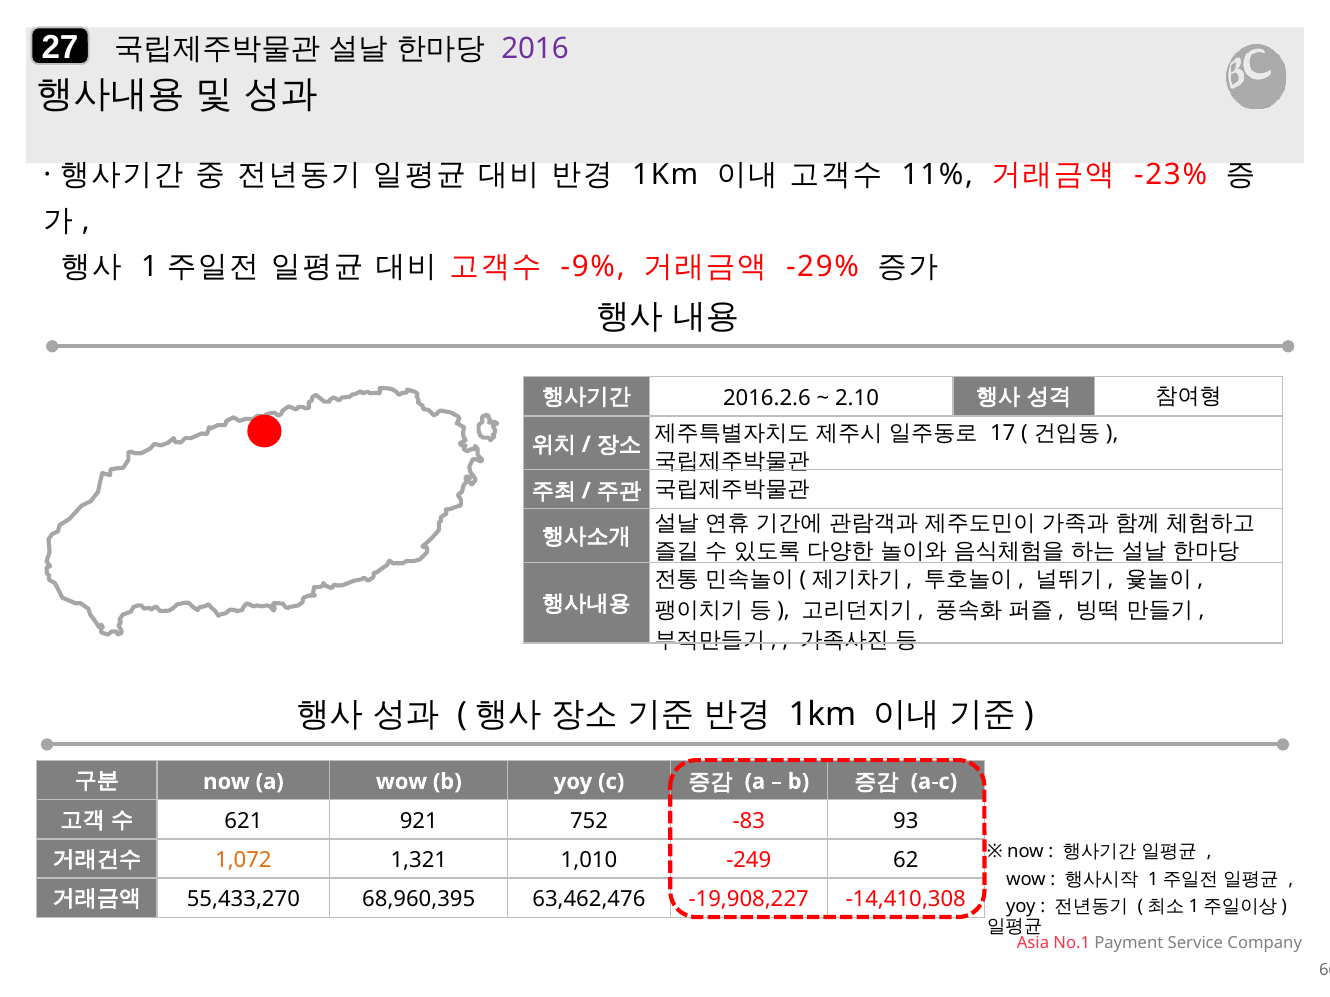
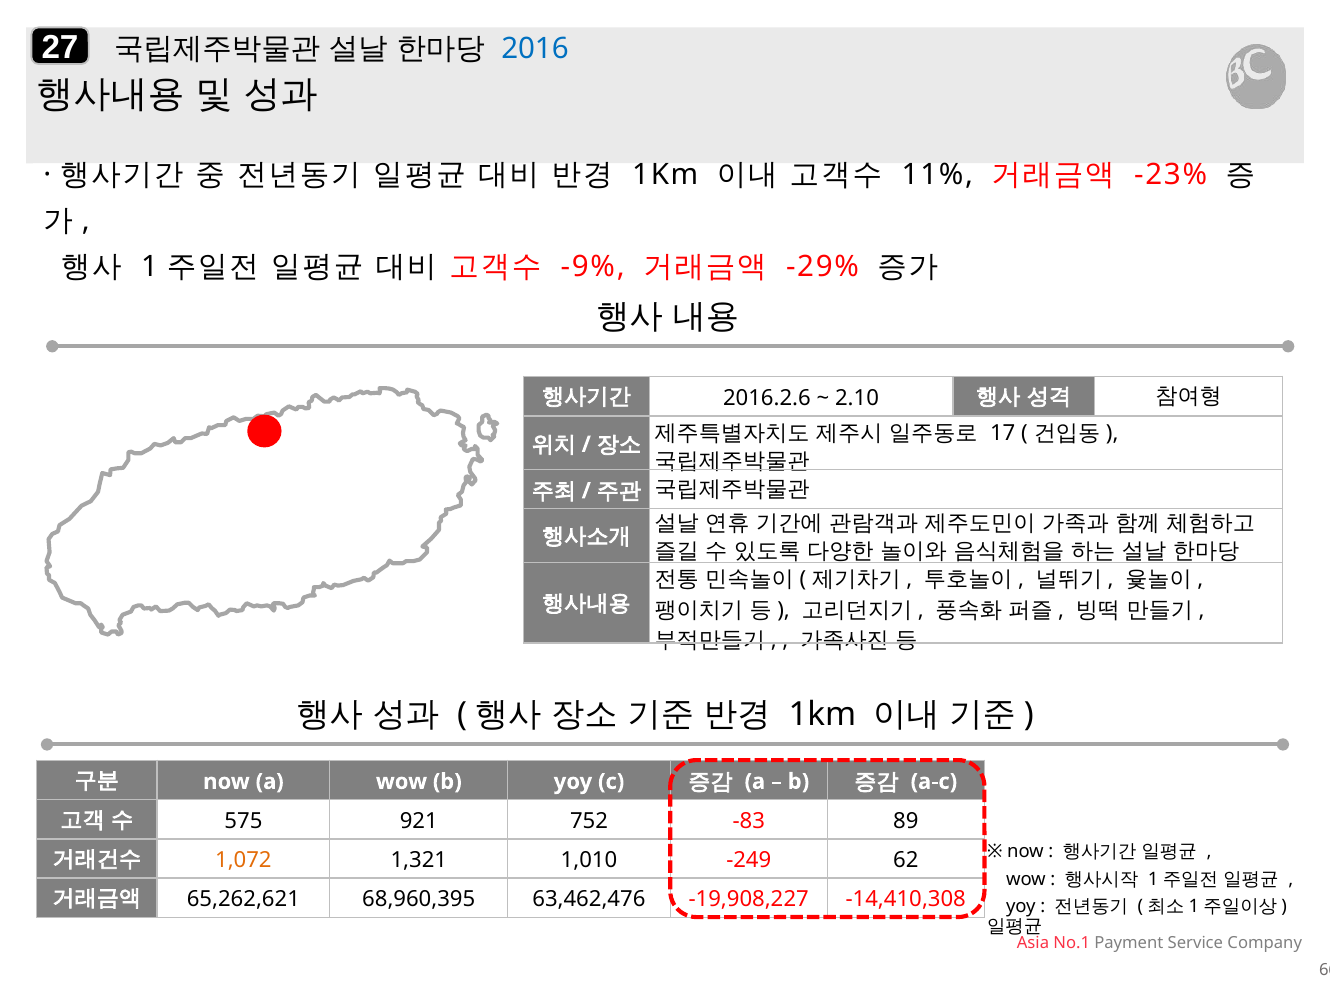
2016 colour: purple -> blue
621: 621 -> 575
93: 93 -> 89
55,433,270: 55,433,270 -> 65,262,621
